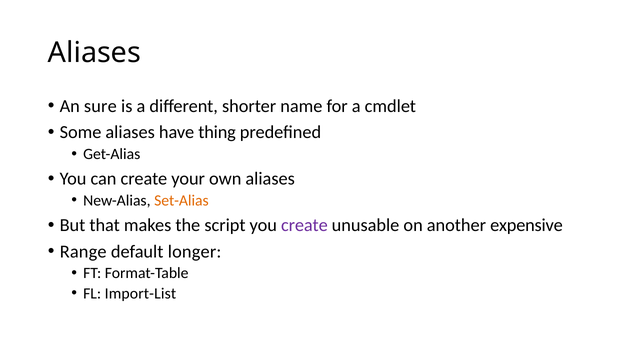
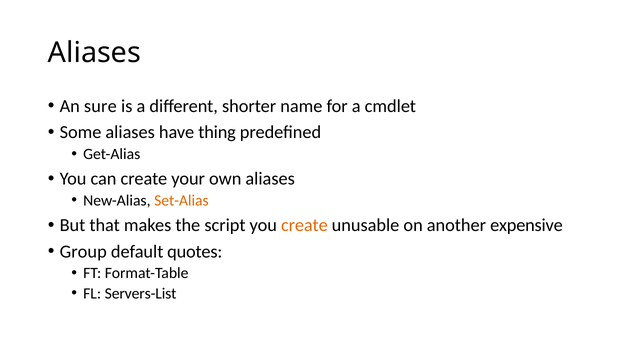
create at (304, 225) colour: purple -> orange
Range: Range -> Group
longer: longer -> quotes
Import-List: Import-List -> Servers-List
